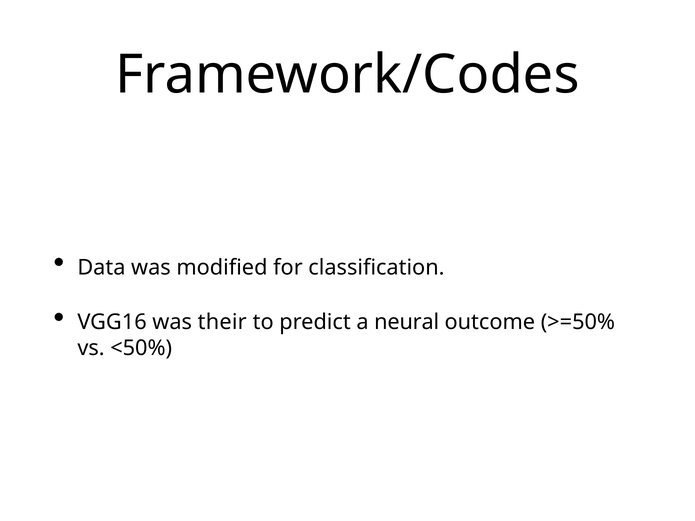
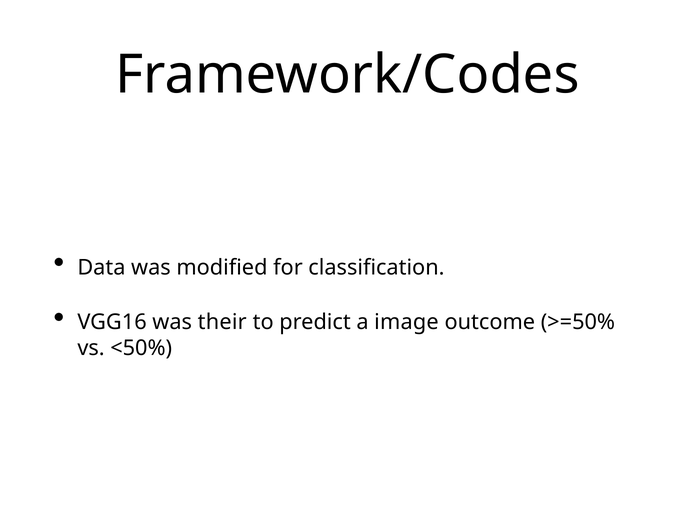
neural: neural -> image
